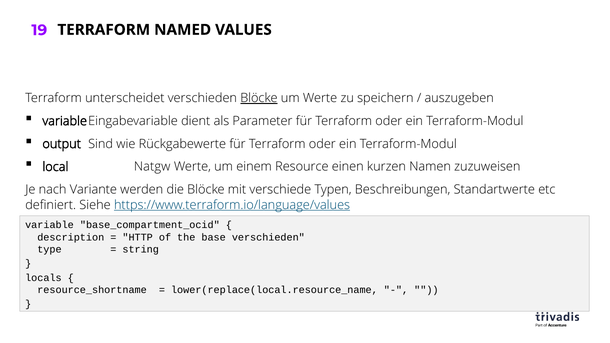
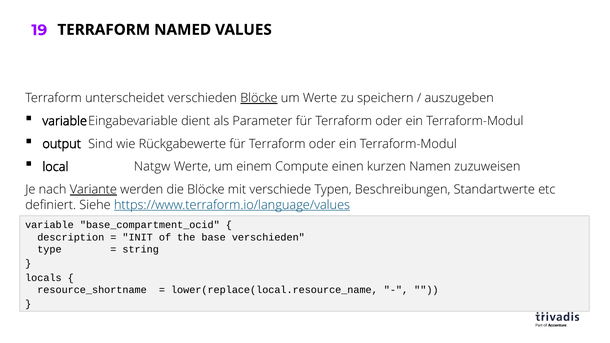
Resource: Resource -> Compute
Variante underline: none -> present
HTTP: HTTP -> INIT
